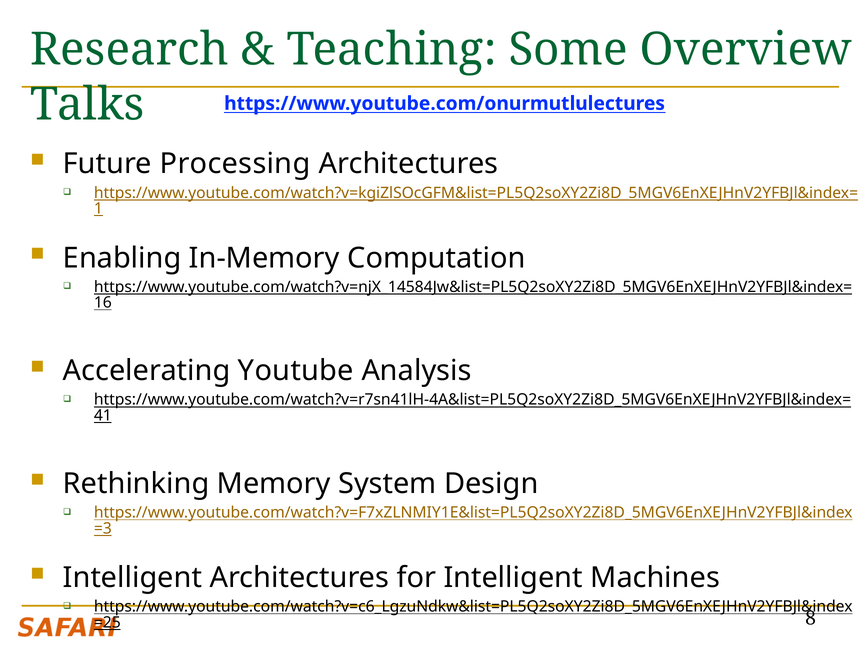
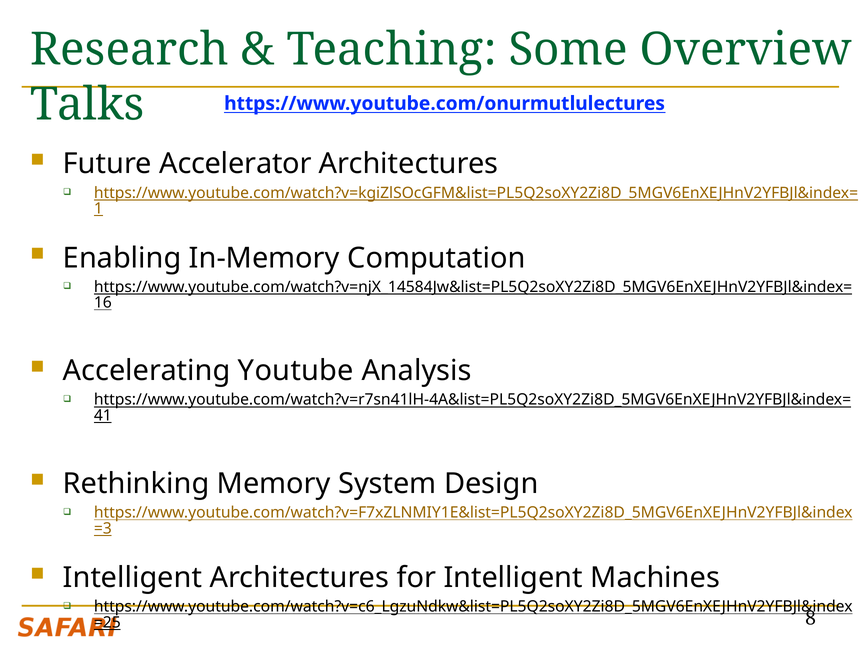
Processing: Processing -> Accelerator
